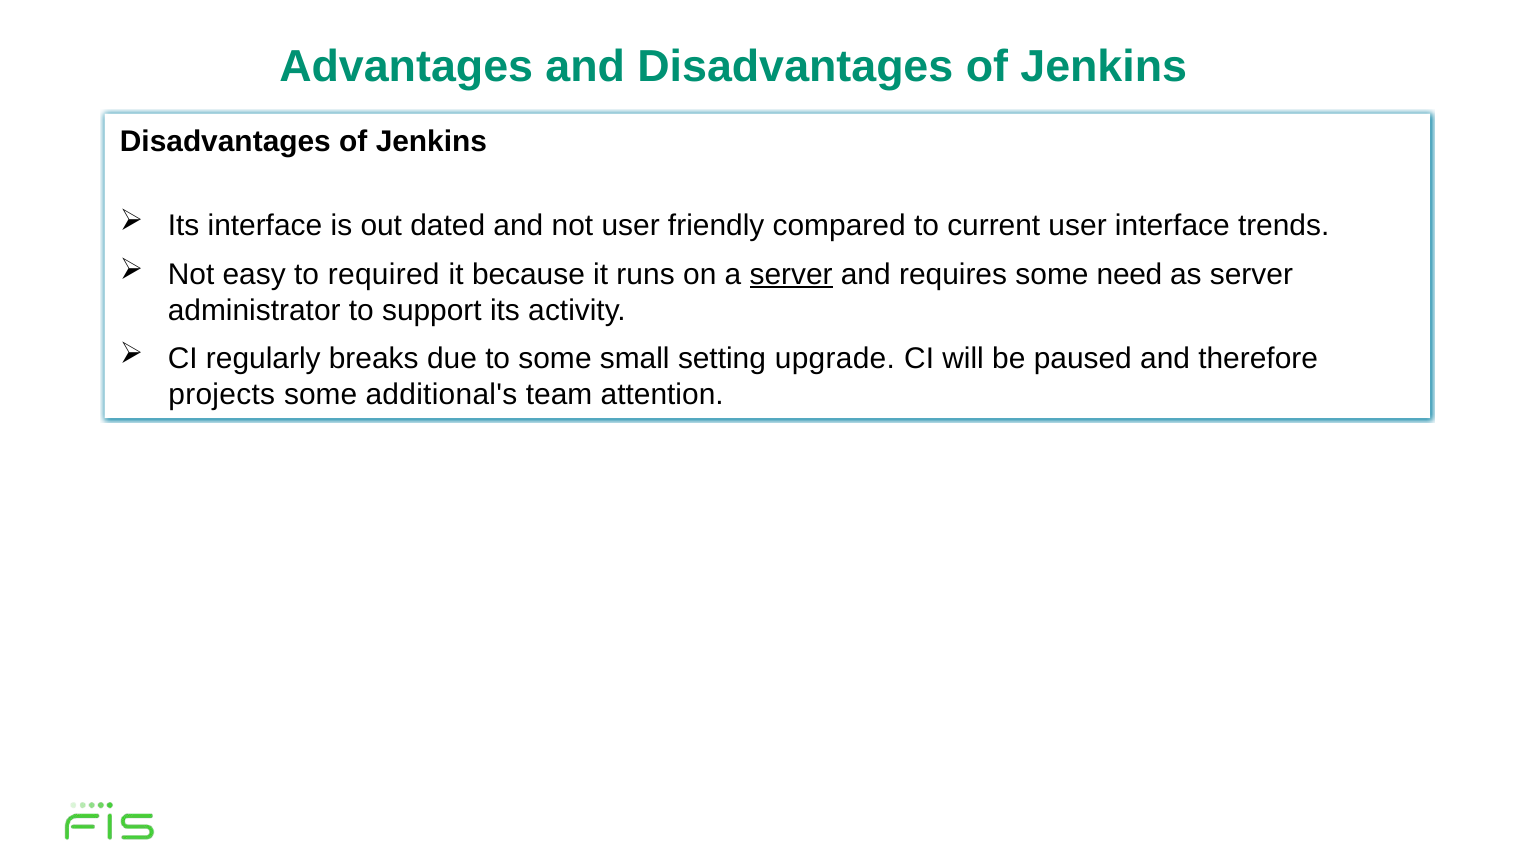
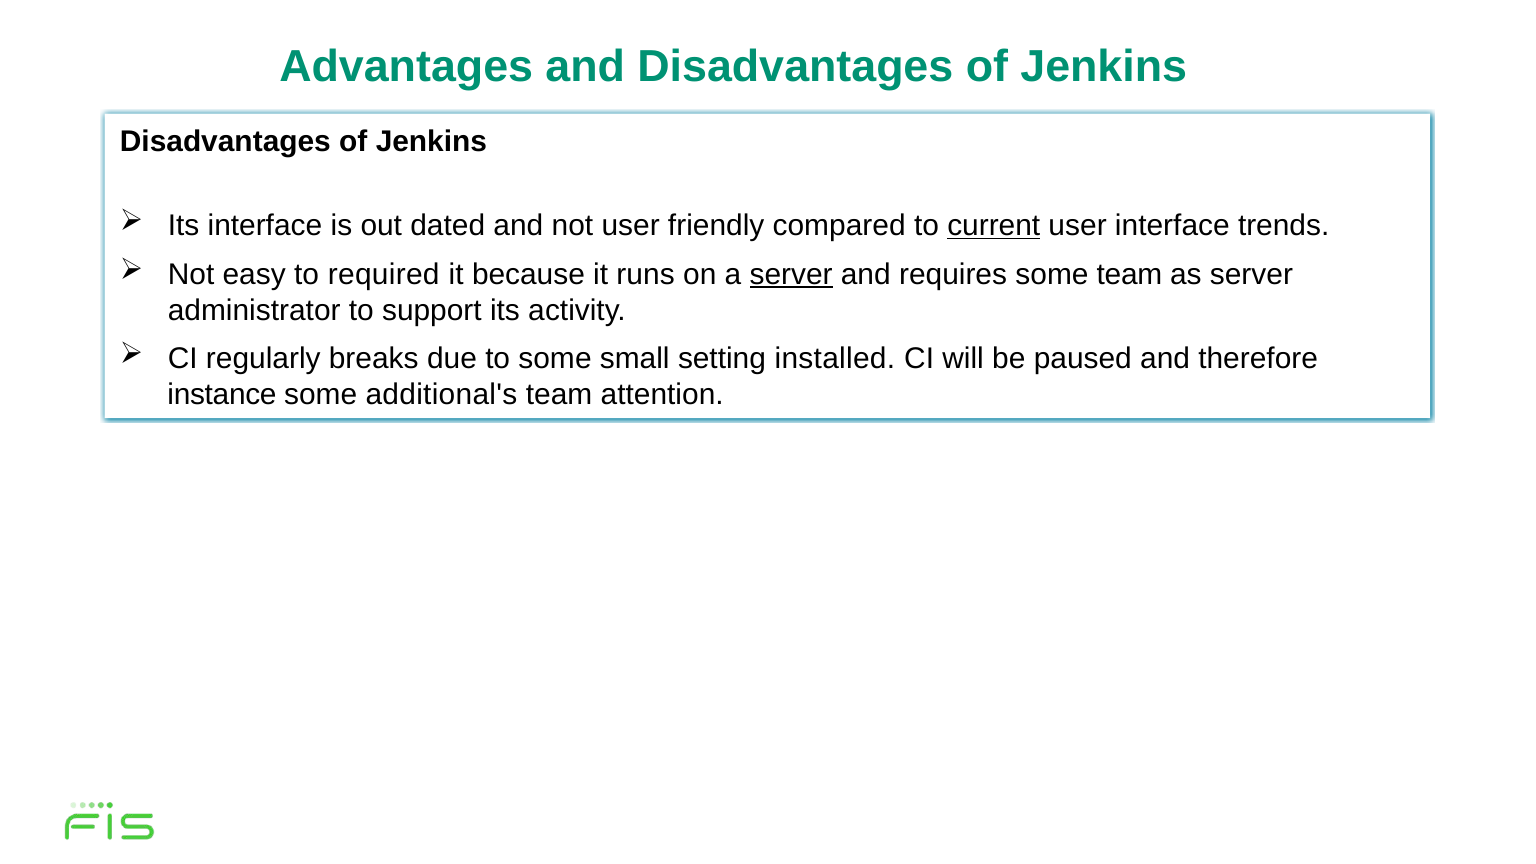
current underline: none -> present
some need: need -> team
upgrade: upgrade -> installed
projects: projects -> instance
